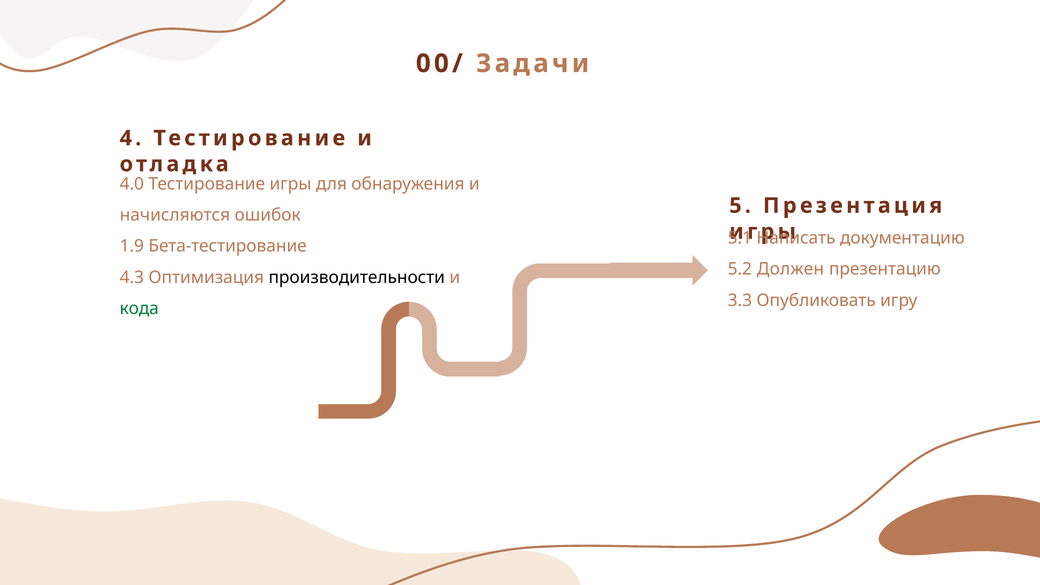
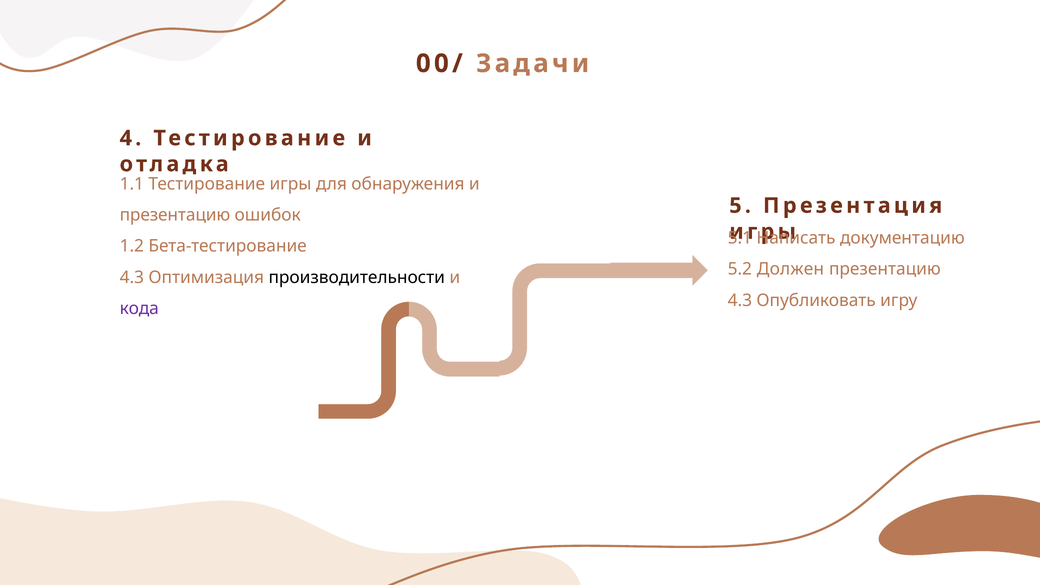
4.0: 4.0 -> 1.1
начисляются at (175, 215): начисляются -> презентацию
1.9: 1.9 -> 1.2
3.3 at (740, 300): 3.3 -> 4.3
кода colour: green -> purple
